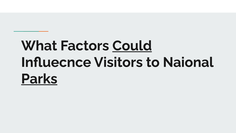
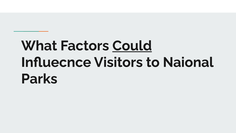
Parks underline: present -> none
